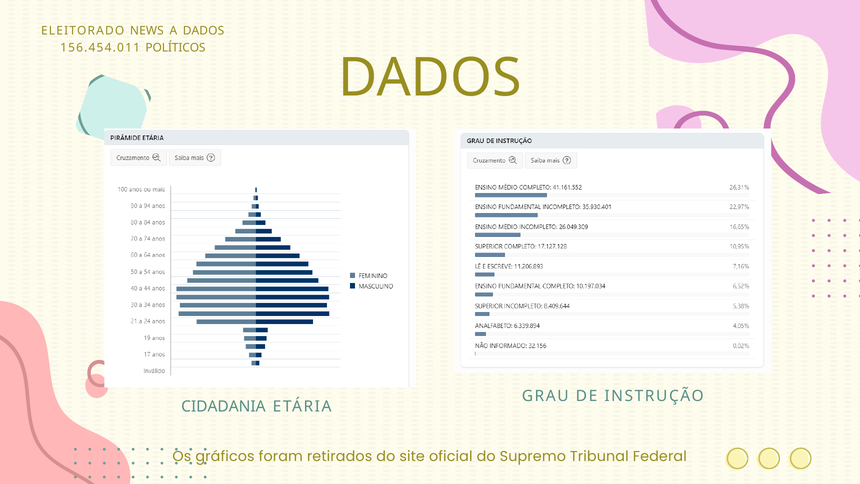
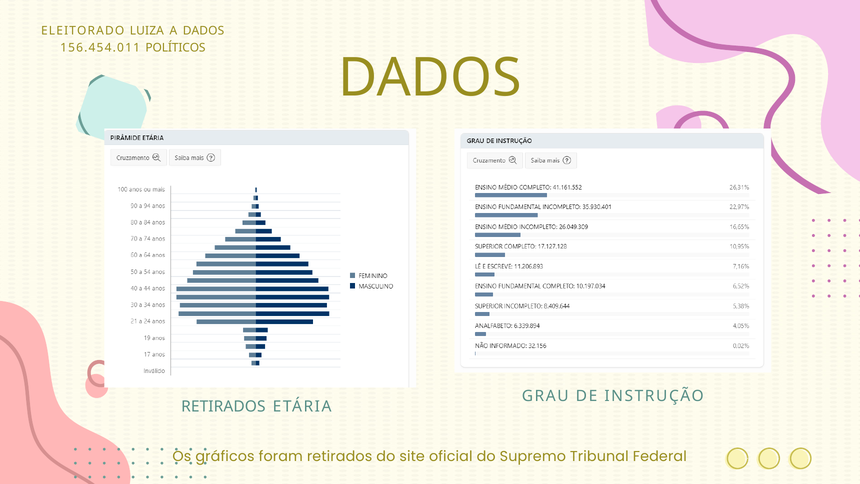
NEWS: NEWS -> LUIZA
CIDADANIA at (223, 406): CIDADANIA -> RETIRADOS
